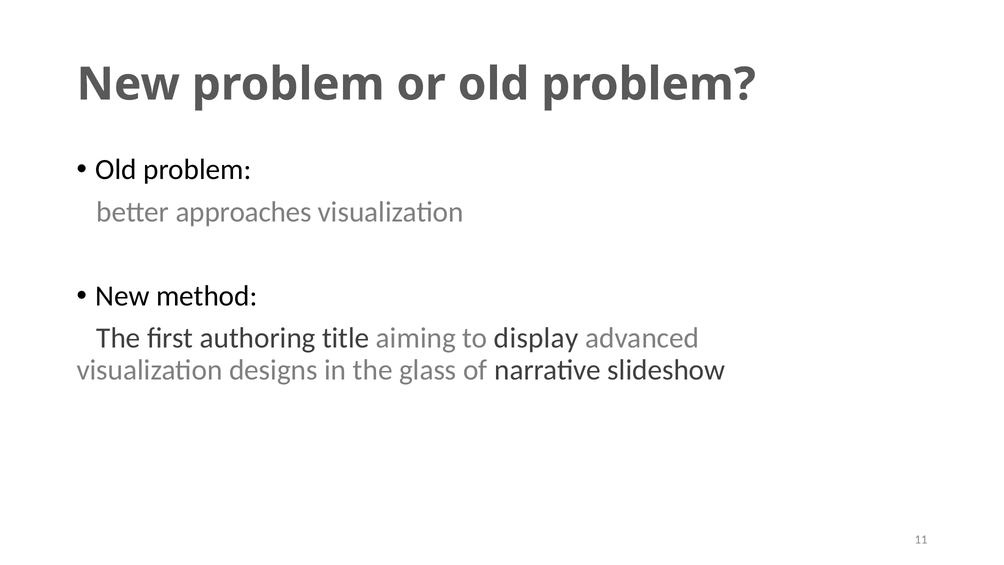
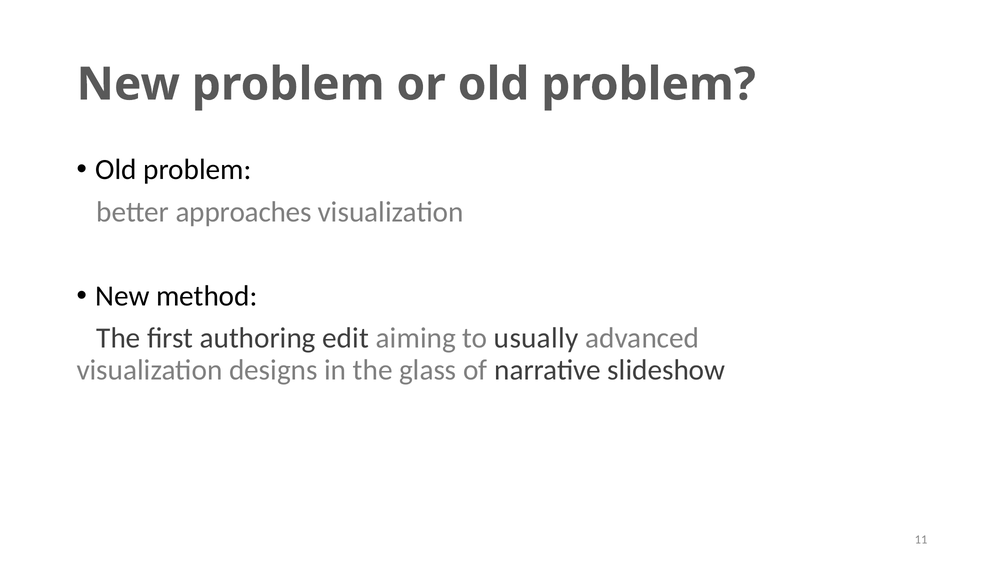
title: title -> edit
display: display -> usually
